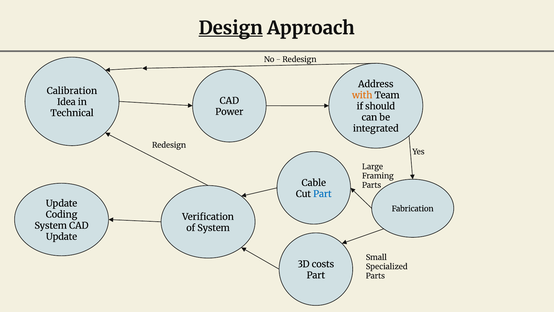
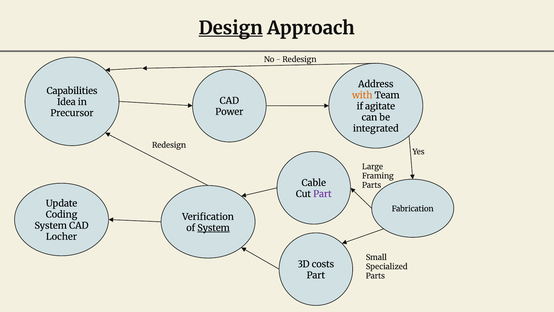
Calibration: Calibration -> Capabilities
should: should -> agitate
Technical: Technical -> Precursor
Part at (322, 194) colour: blue -> purple
System at (214, 228) underline: none -> present
Update at (61, 236): Update -> Locher
